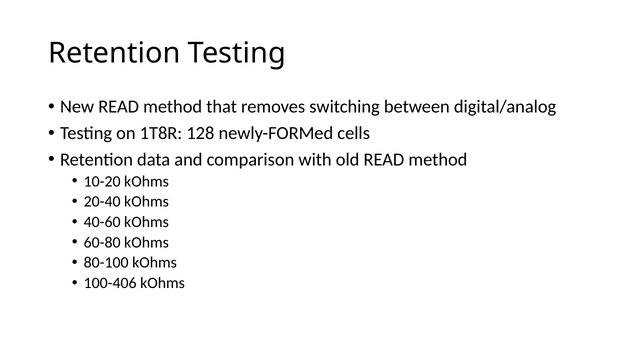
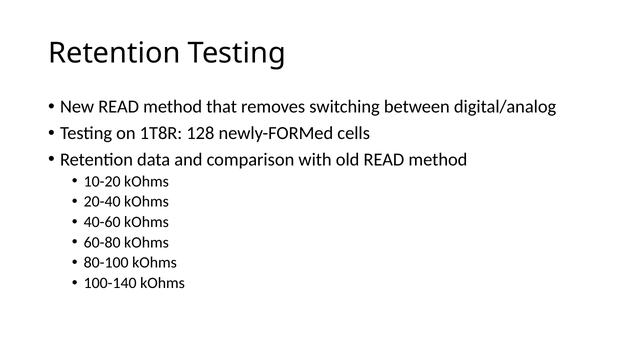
100-406: 100-406 -> 100-140
